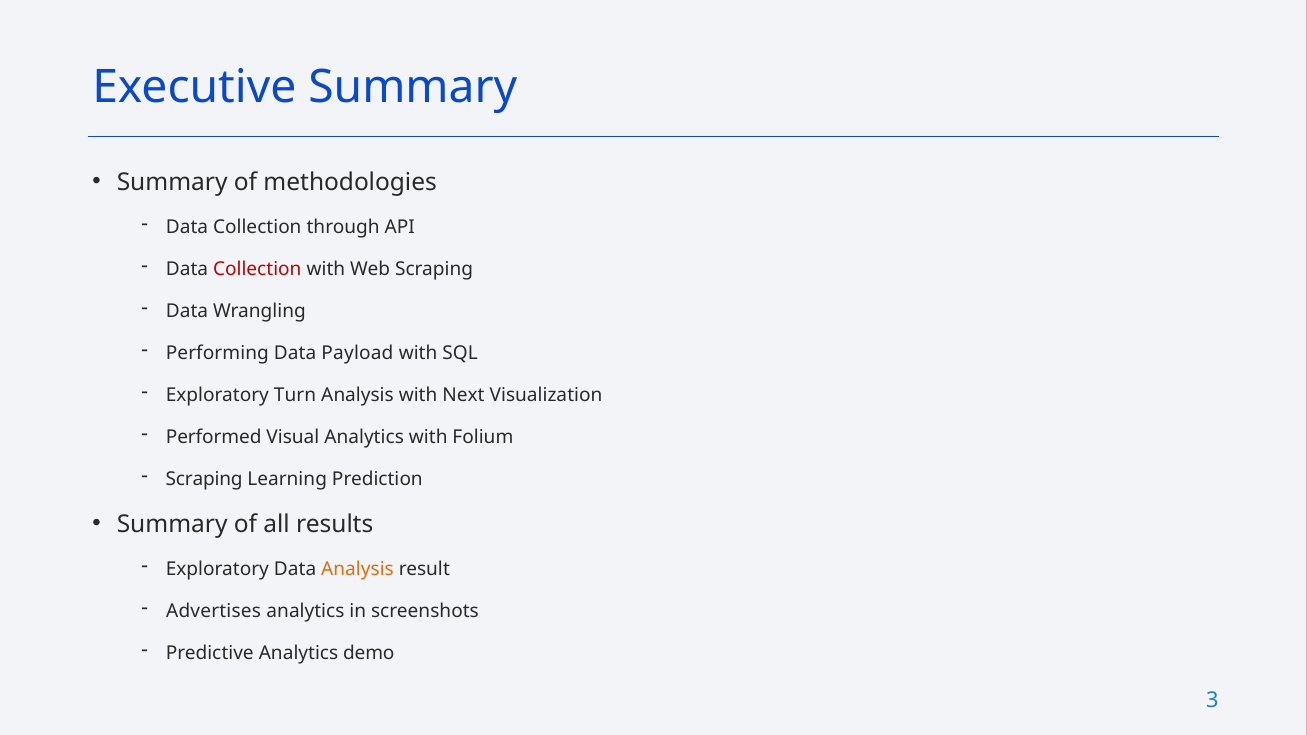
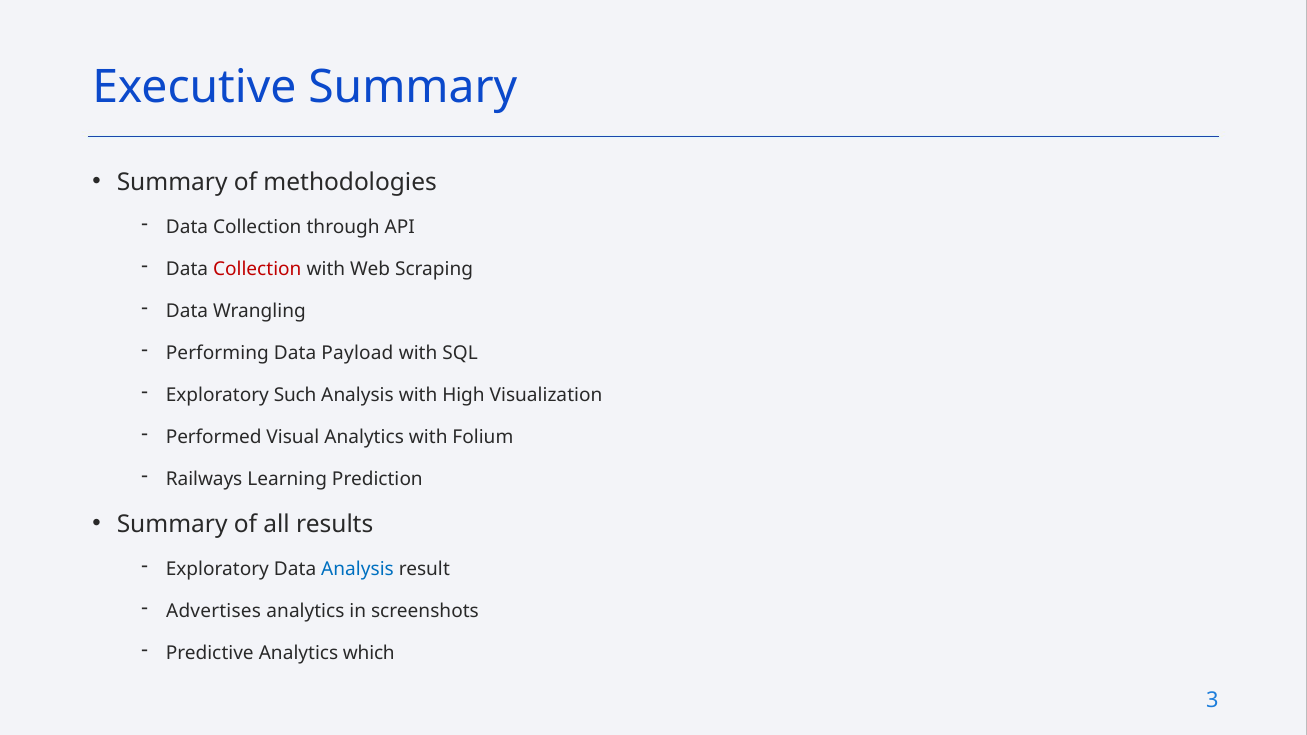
Turn: Turn -> Such
Next: Next -> High
Scraping at (204, 479): Scraping -> Railways
Analysis at (358, 569) colour: orange -> blue
demo: demo -> which
